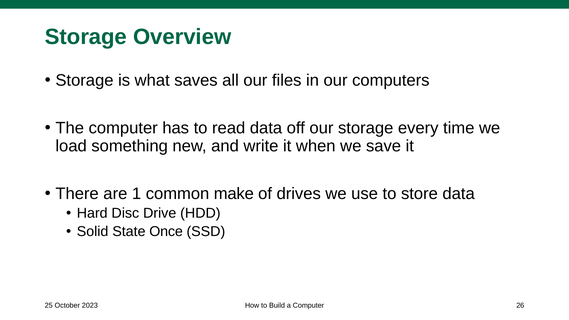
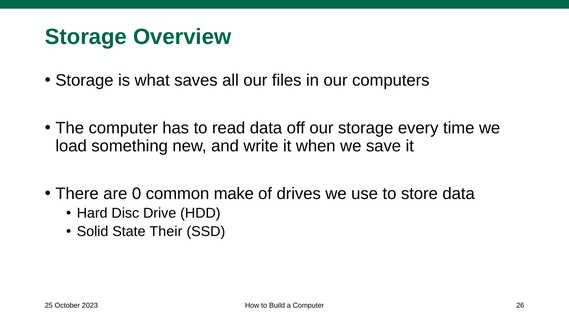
1: 1 -> 0
Once: Once -> Their
